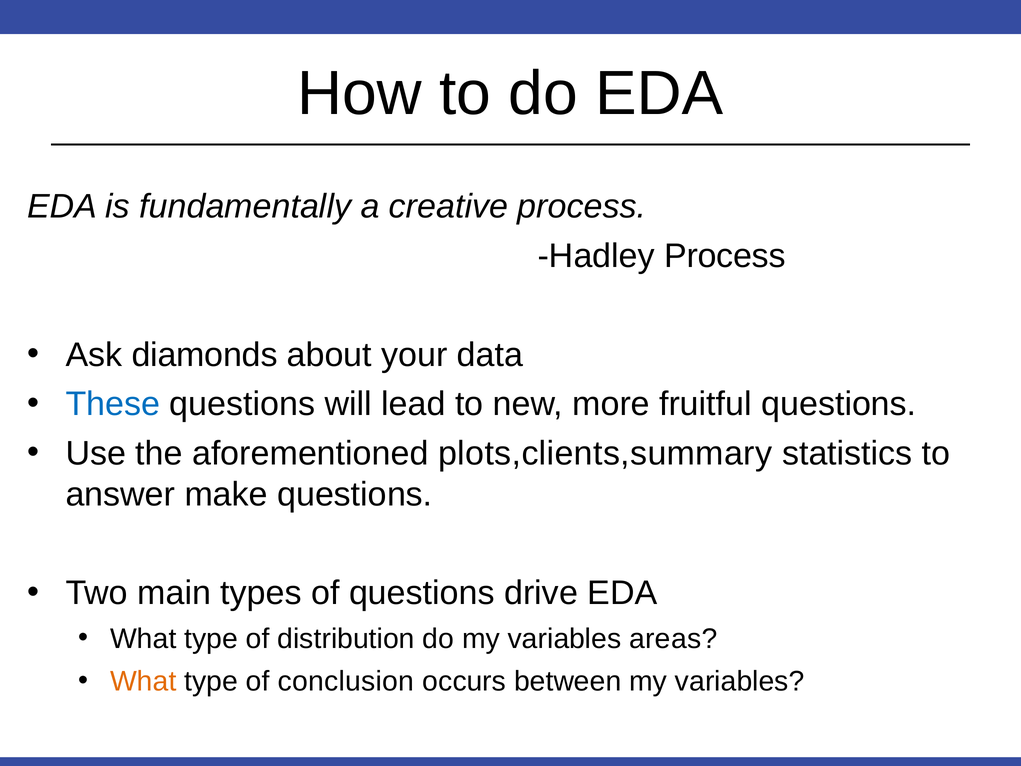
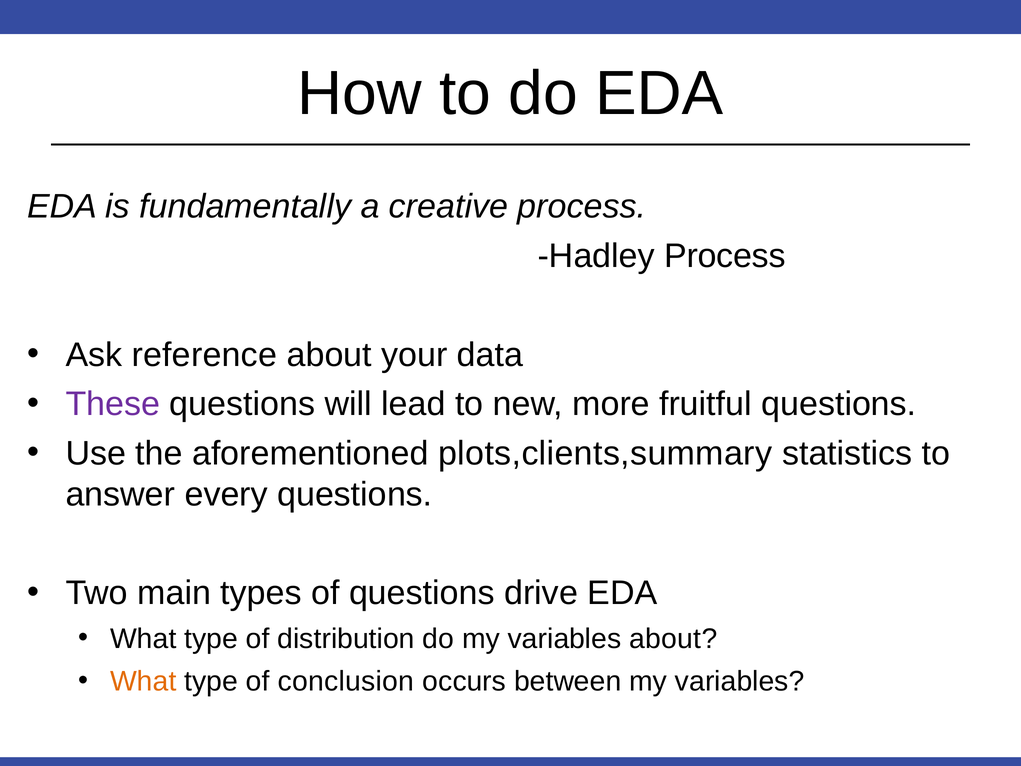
diamonds: diamonds -> reference
These colour: blue -> purple
make: make -> every
variables areas: areas -> about
